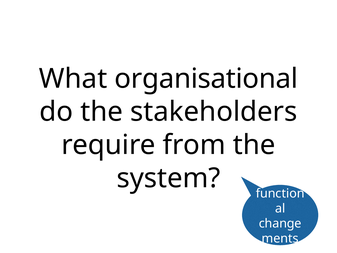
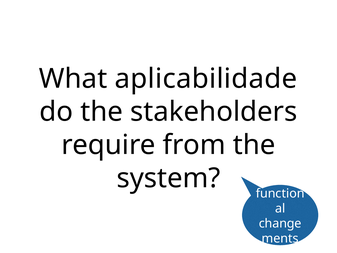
organisational: organisational -> aplicabilidade
